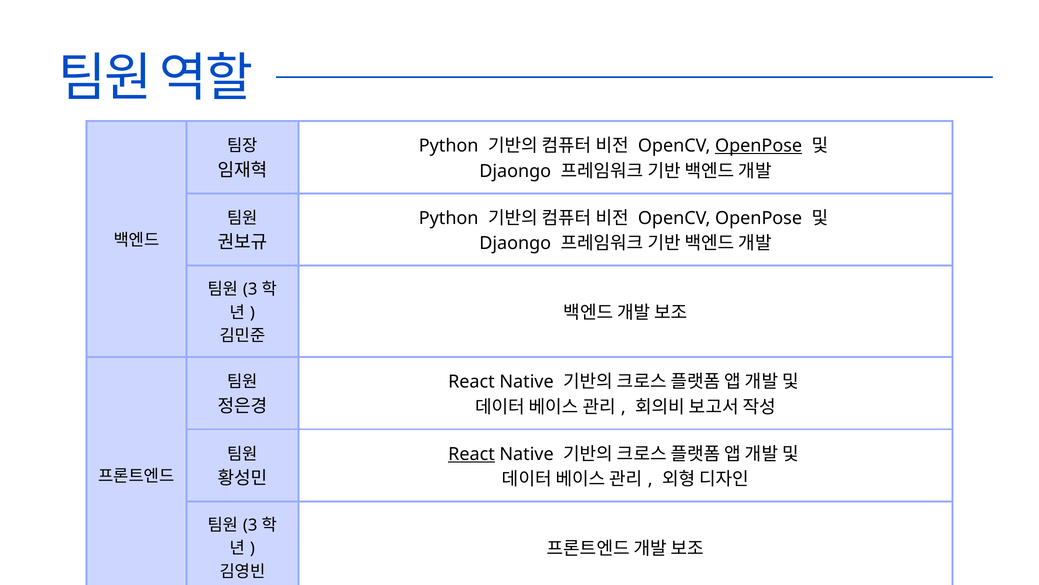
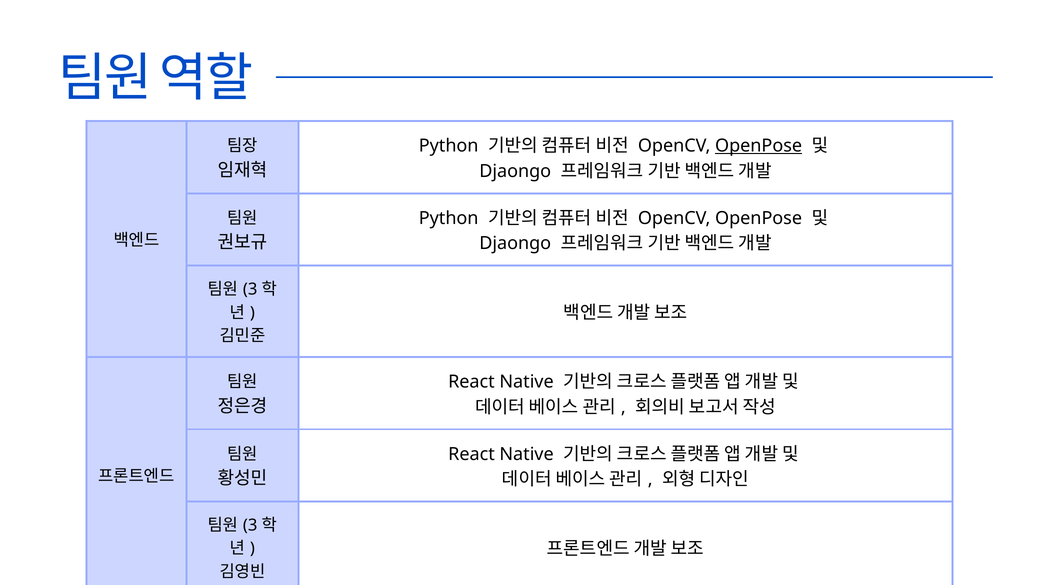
React at (471, 454) underline: present -> none
